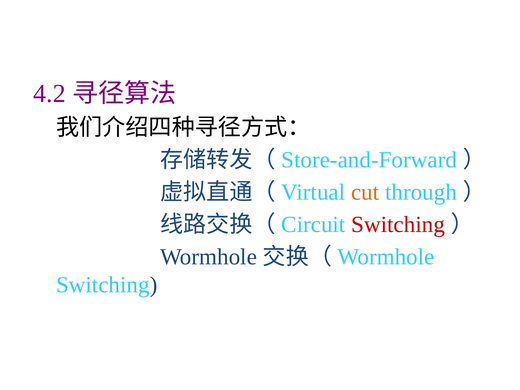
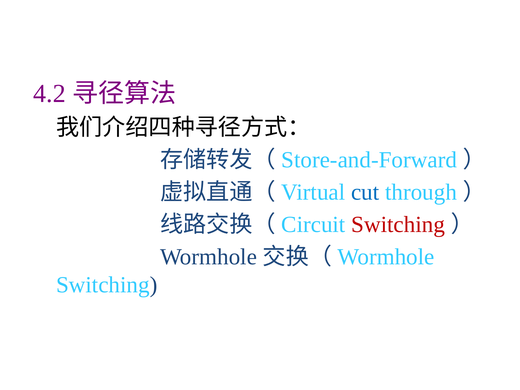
cut colour: orange -> blue
